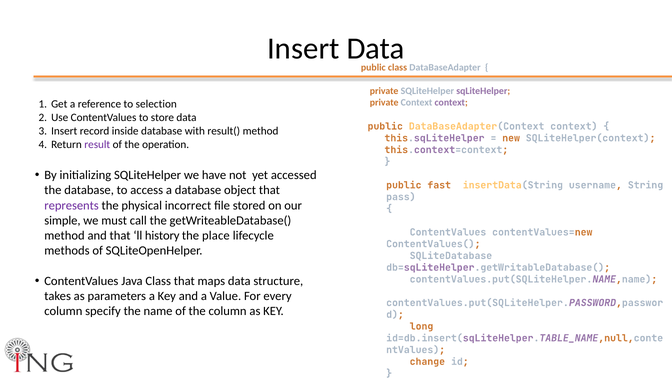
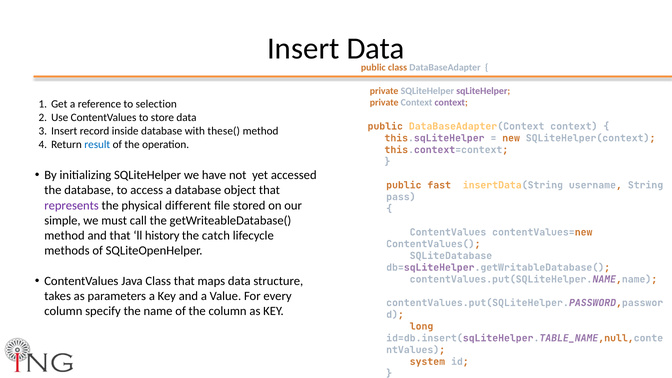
result(: result( -> these(
result colour: purple -> blue
incorrect: incorrect -> different
place: place -> catch
change: change -> system
